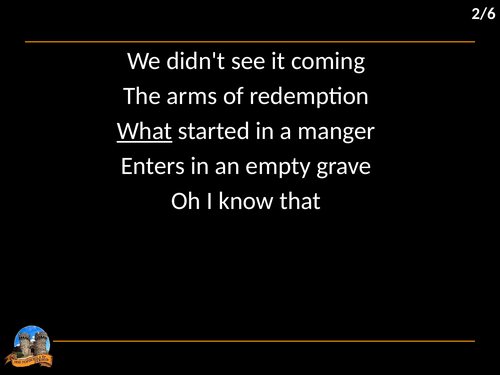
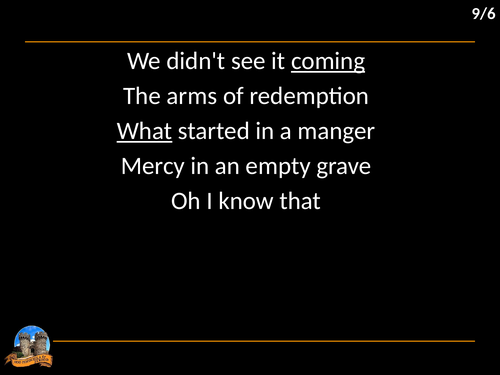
2/6: 2/6 -> 9/6
coming underline: none -> present
Enters: Enters -> Mercy
